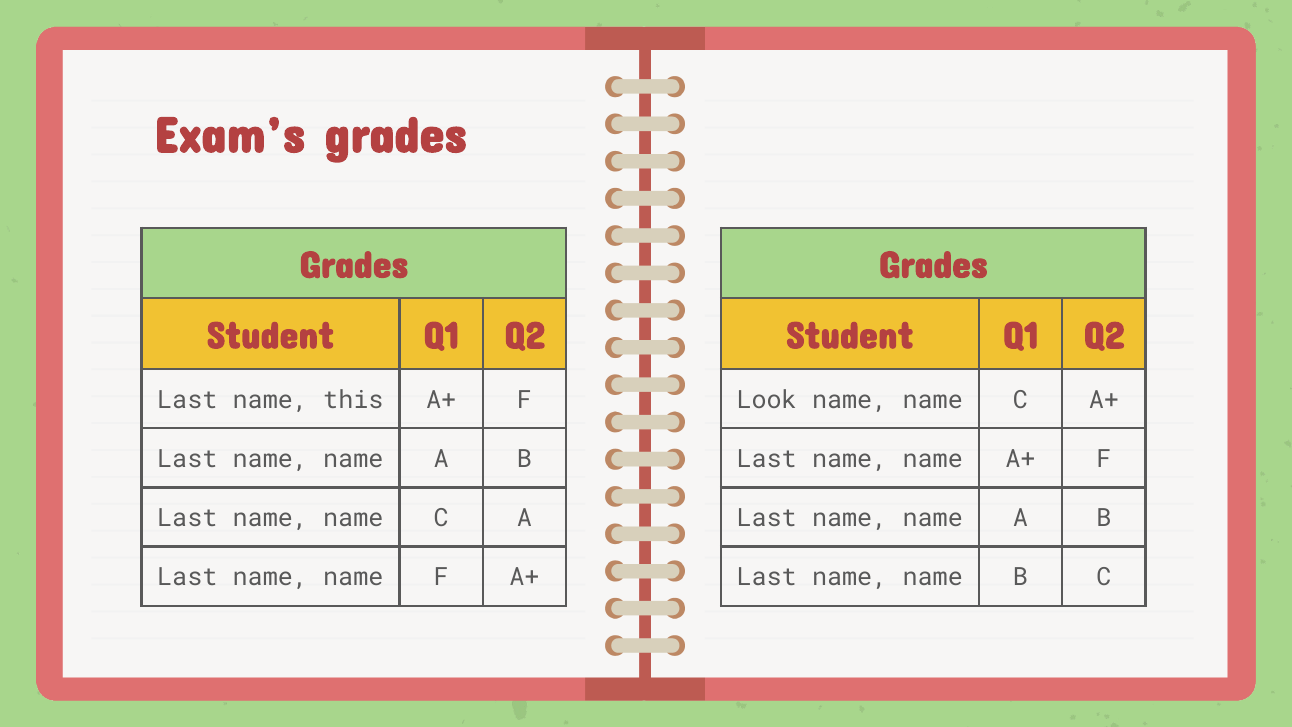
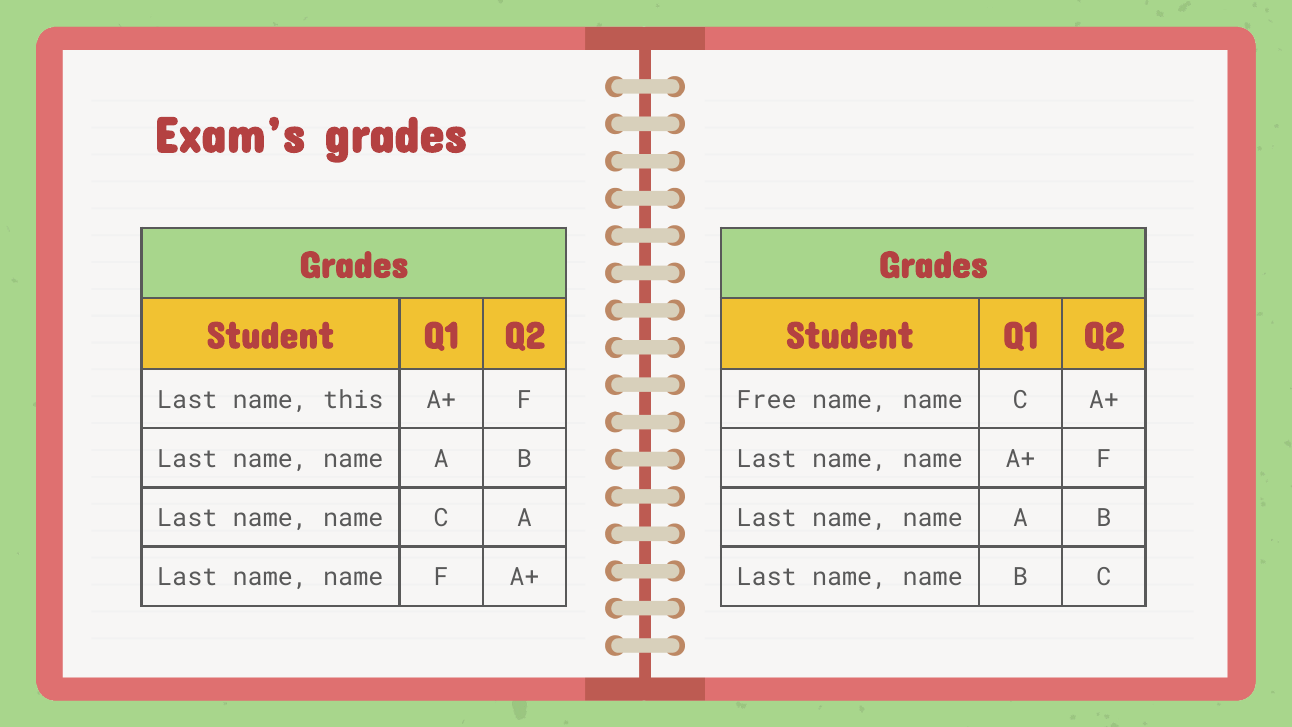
Look: Look -> Free
